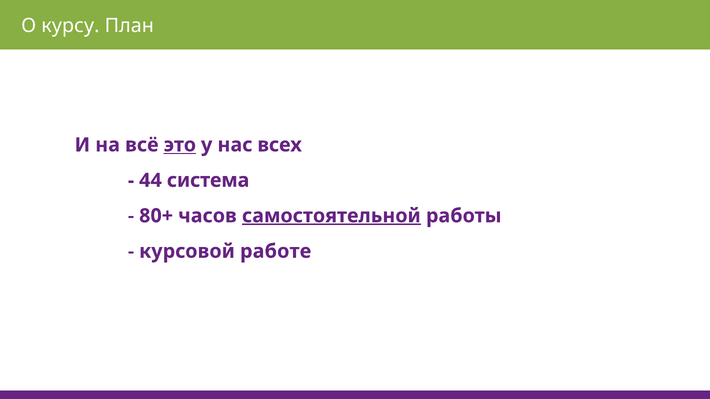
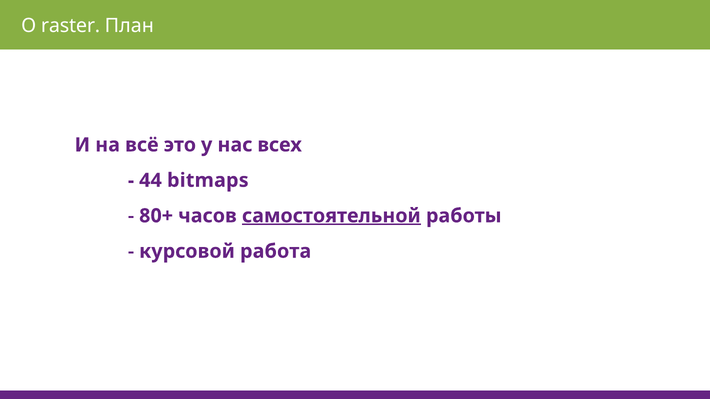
курсу: курсу -> raster
это underline: present -> none
система: система -> bitmaps
работе: работе -> работа
